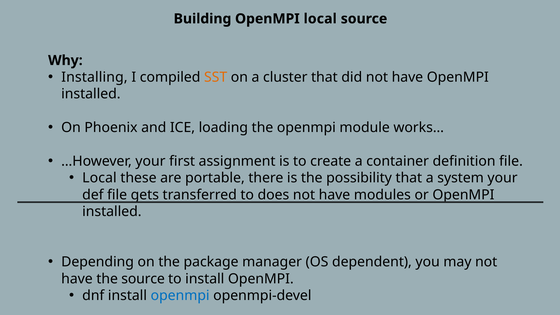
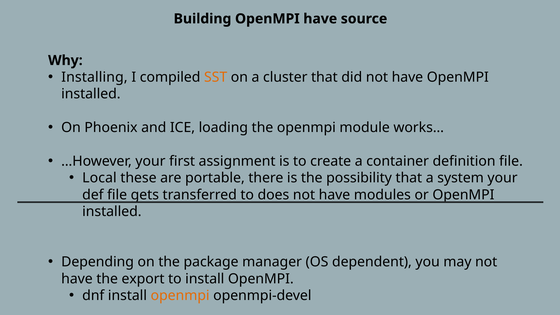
OpenMPI local: local -> have
the source: source -> export
openmpi at (180, 296) colour: blue -> orange
